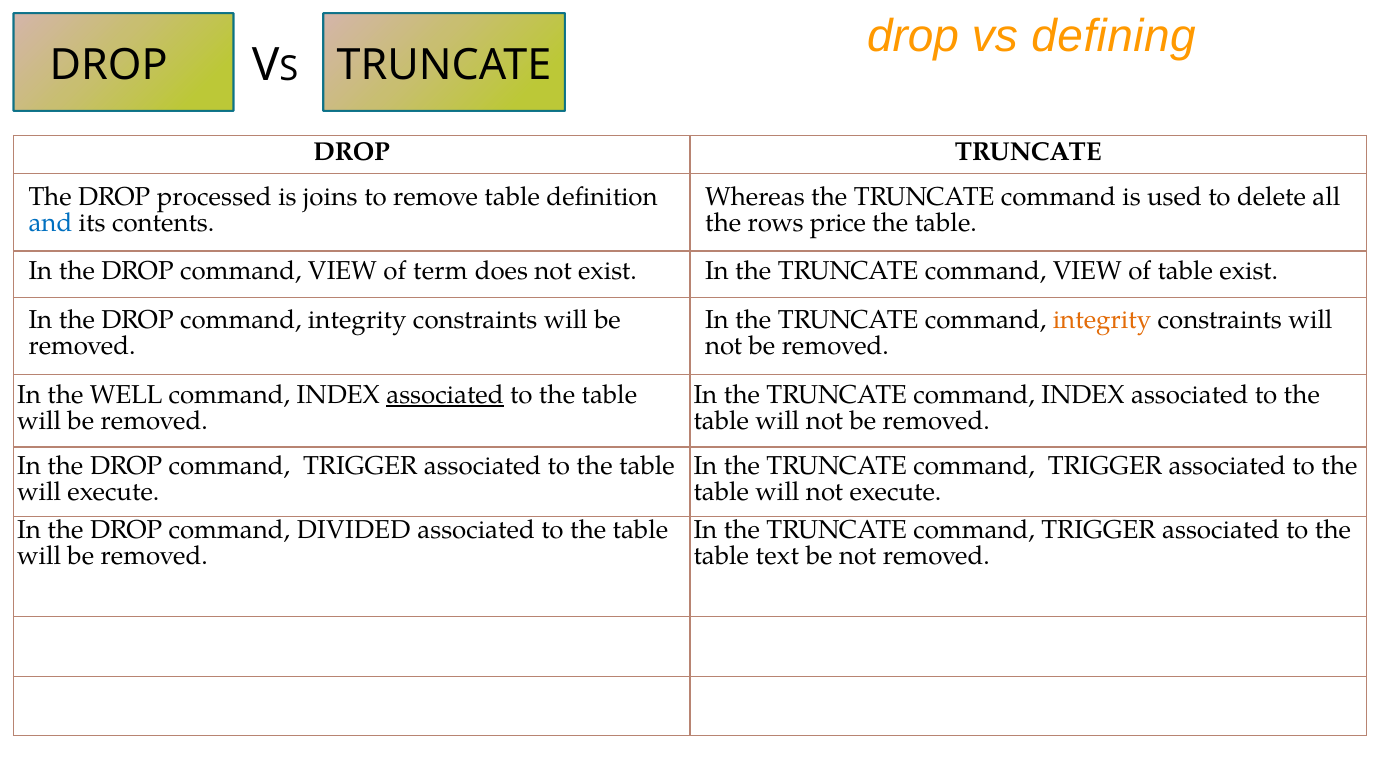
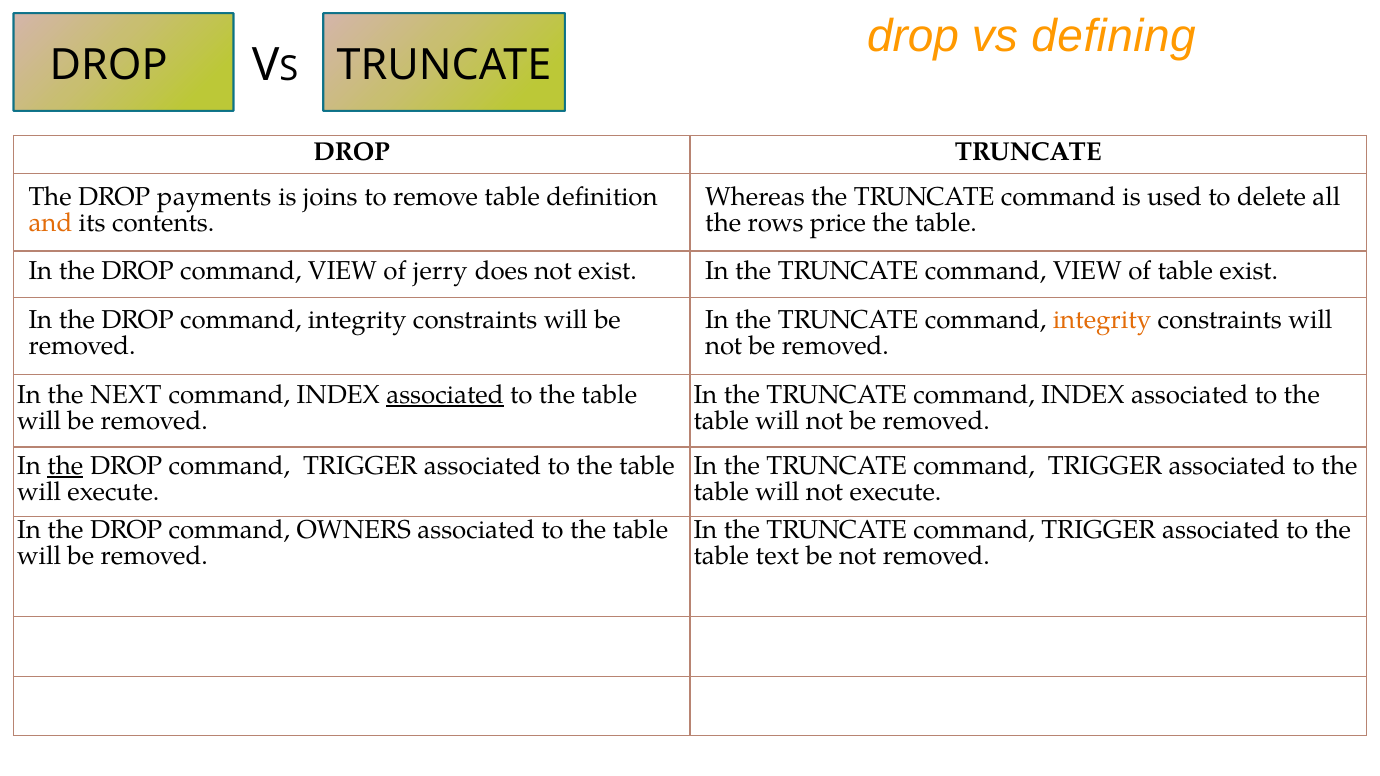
processed: processed -> payments
and colour: blue -> orange
term: term -> jerry
WELL: WELL -> NEXT
the at (65, 466) underline: none -> present
DIVIDED: DIVIDED -> OWNERS
